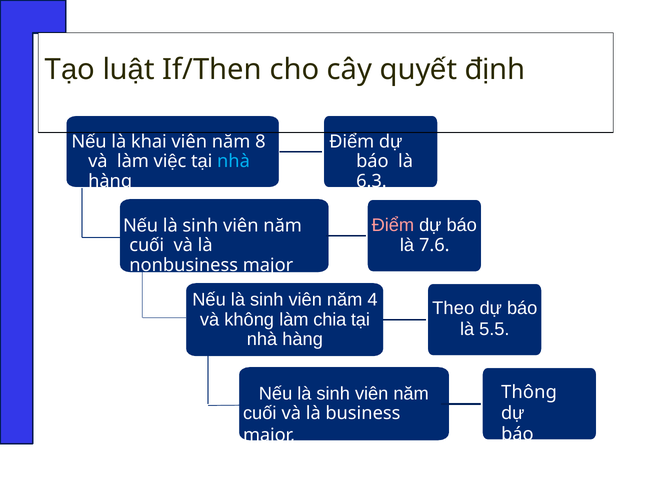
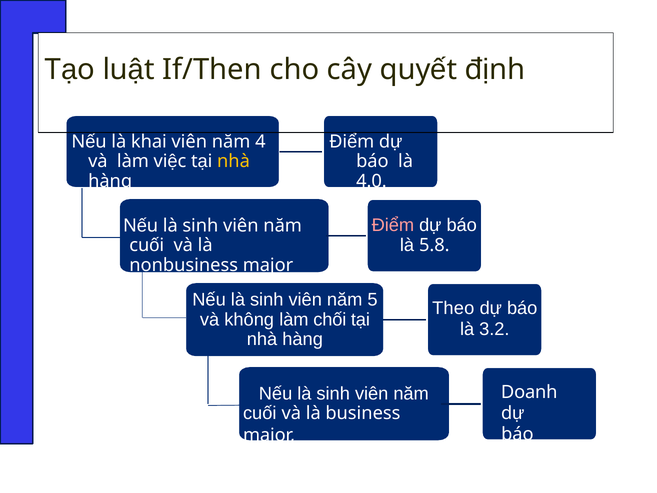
8: 8 -> 4
nhà at (233, 161) colour: light blue -> yellow
6.3: 6.3 -> 4.0
7.6: 7.6 -> 5.8
4: 4 -> 5
chia: chia -> chối
5.5: 5.5 -> 3.2
Thông: Thông -> Doanh
